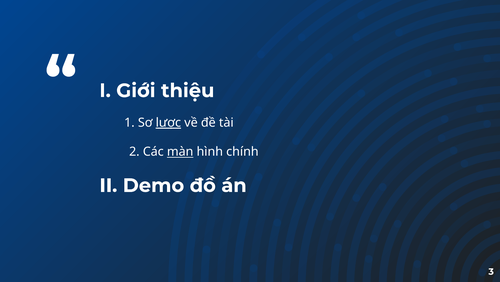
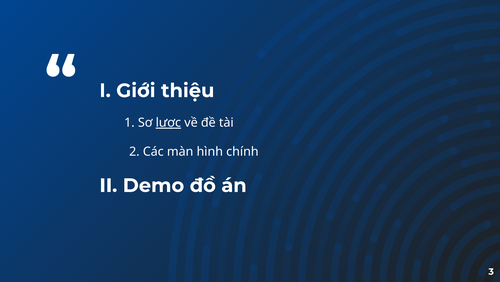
màn underline: present -> none
